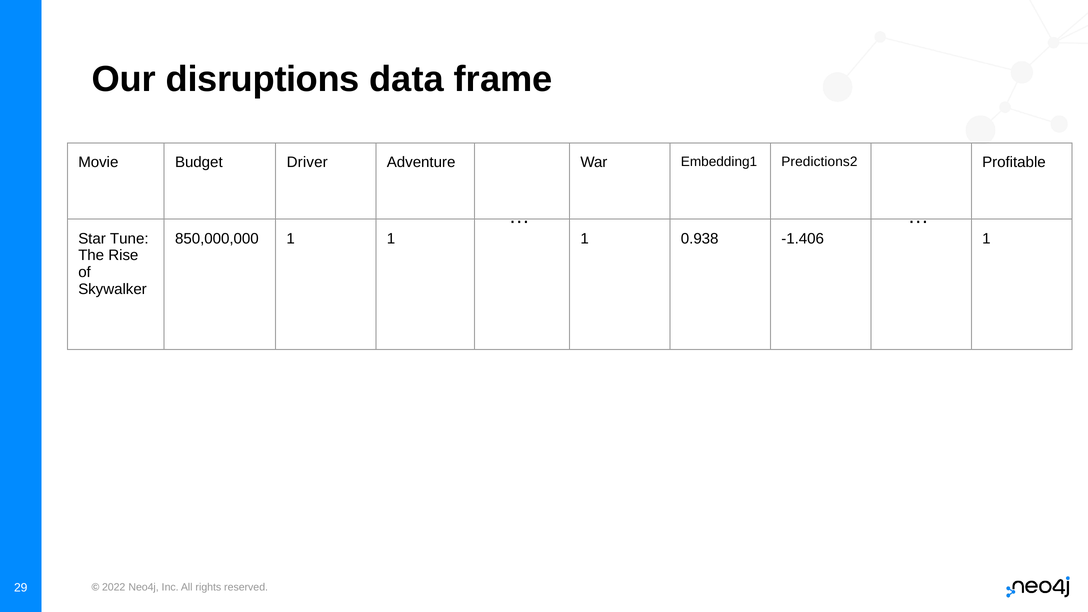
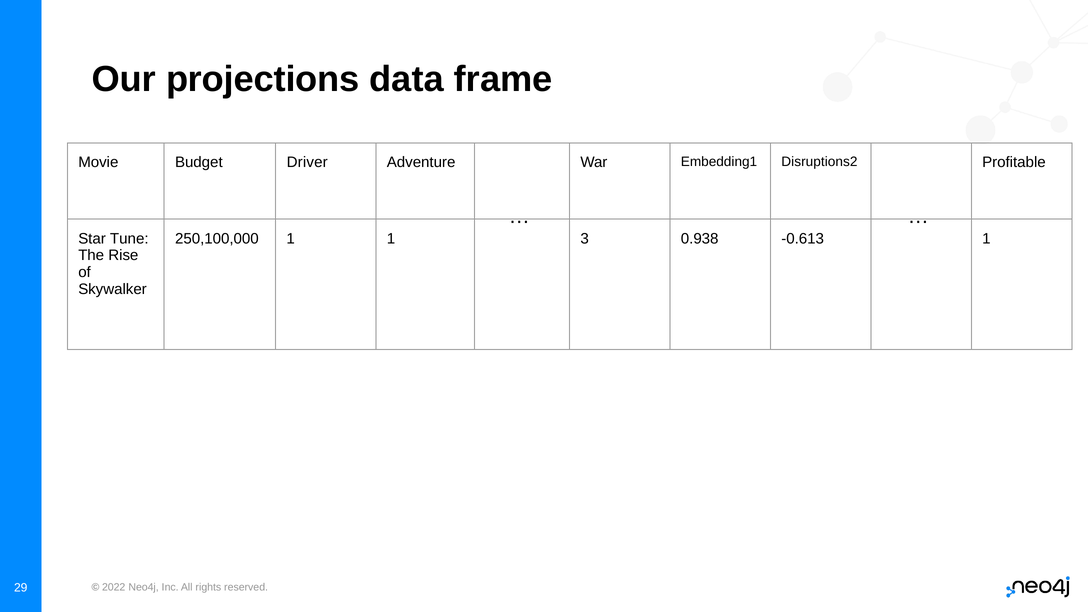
disruptions: disruptions -> projections
Predictions2: Predictions2 -> Disruptions2
850,000,000: 850,000,000 -> 250,100,000
1 1 1: 1 -> 3
-1.406: -1.406 -> -0.613
